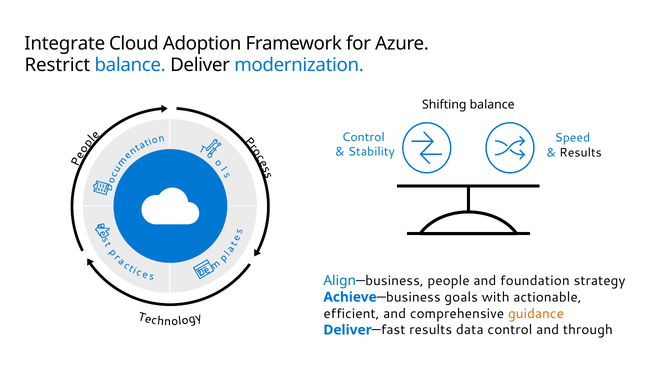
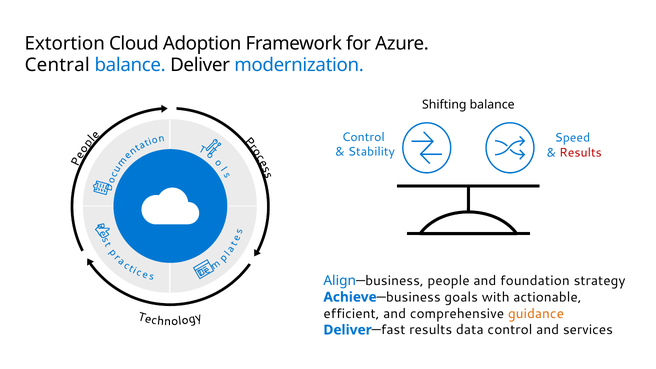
Integrate: Integrate -> Extortion
Restrict: Restrict -> Central
Results at (580, 152) colour: black -> red
through: through -> services
